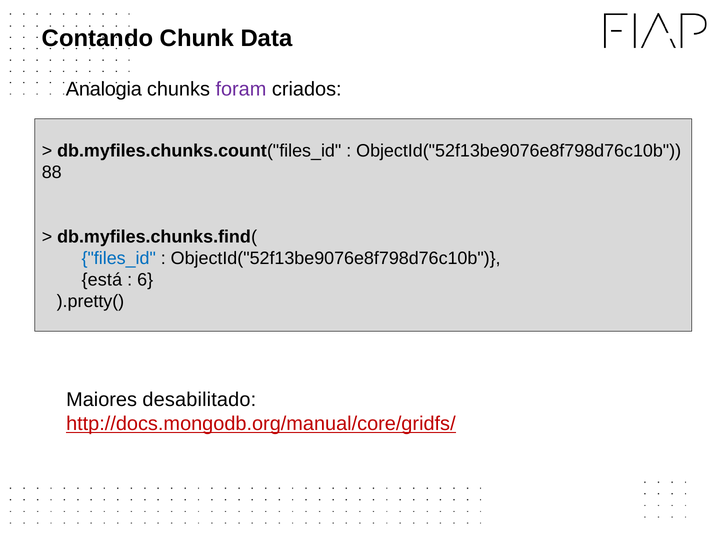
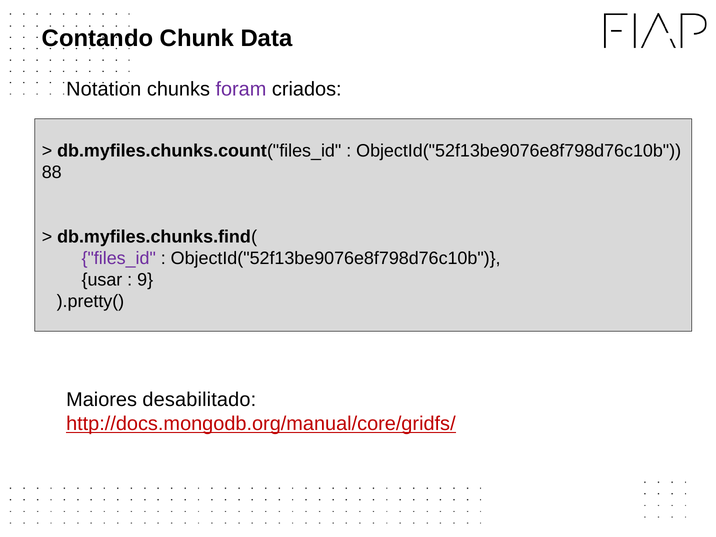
Analogia: Analogia -> Notation
files_id colour: blue -> purple
está: está -> usar
6: 6 -> 9
